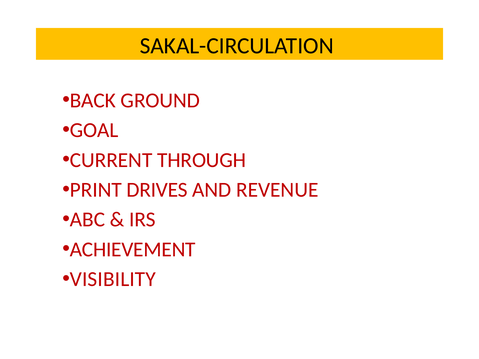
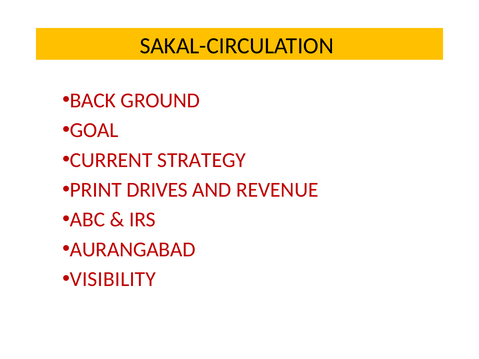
THROUGH: THROUGH -> STRATEGY
ACHIEVEMENT: ACHIEVEMENT -> AURANGABAD
